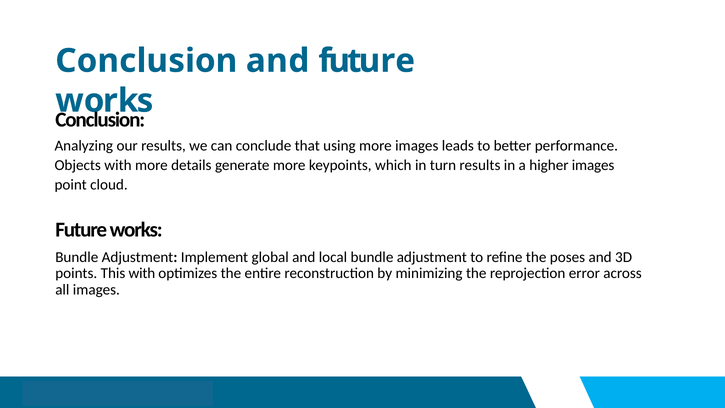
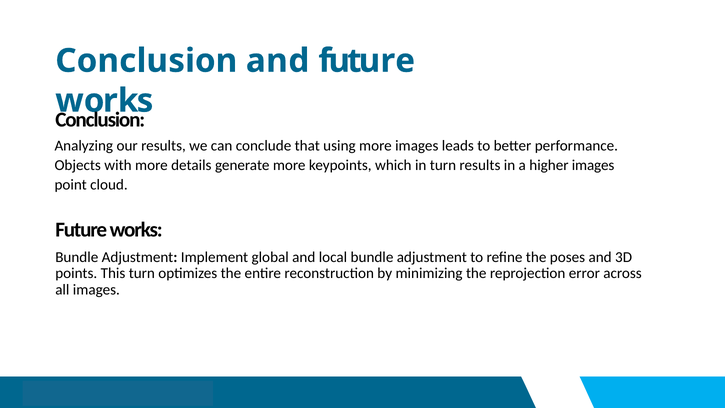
This with: with -> turn
